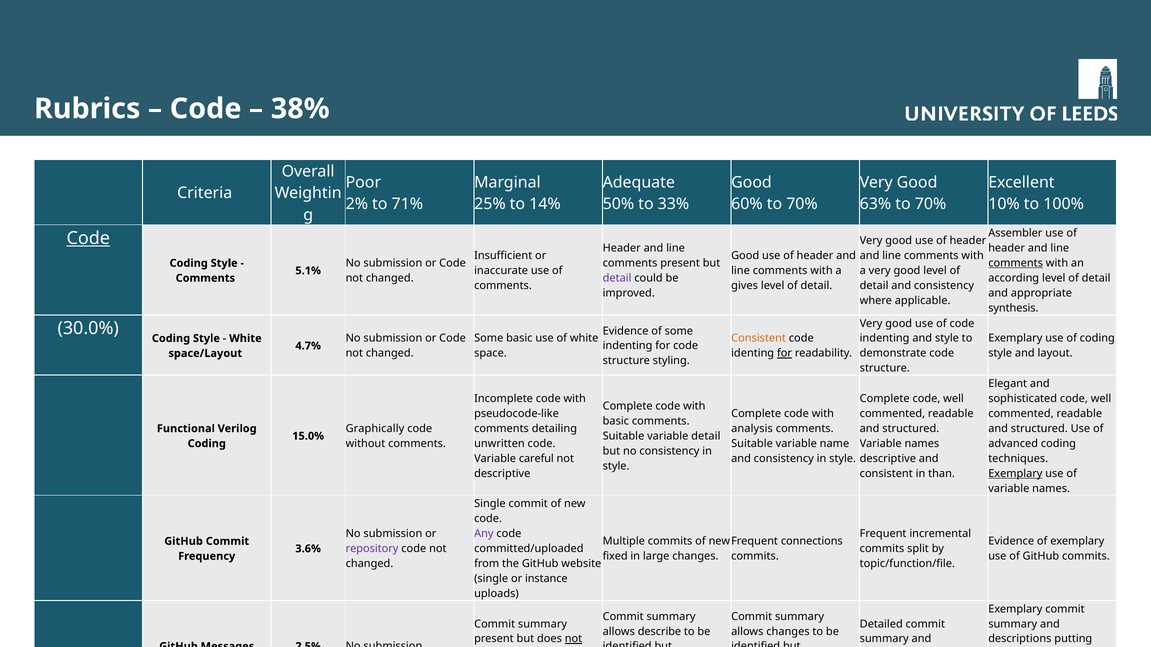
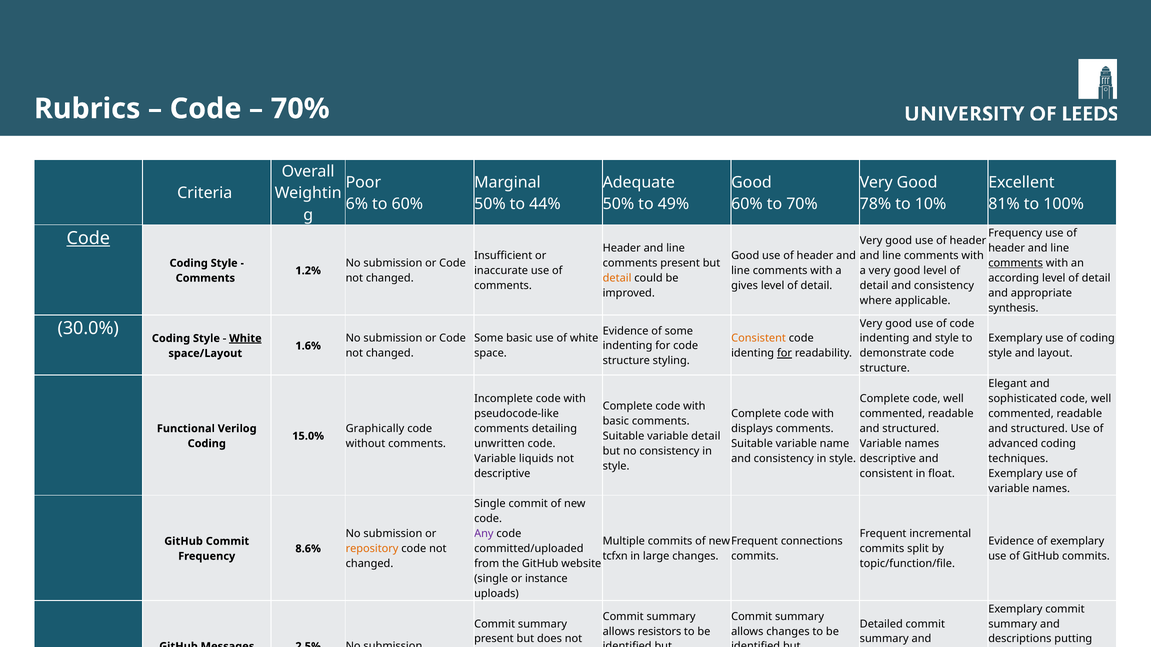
38% at (300, 109): 38% -> 70%
2%: 2% -> 6%
to 71%: 71% -> 60%
25% at (490, 204): 25% -> 50%
14%: 14% -> 44%
33%: 33% -> 49%
63%: 63% -> 78%
70% at (931, 204): 70% -> 10%
10%: 10% -> 81%
Assembler at (1015, 233): Assembler -> Frequency
5.1%: 5.1% -> 1.2%
detail at (617, 278) colour: purple -> orange
White at (245, 339) underline: none -> present
4.7%: 4.7% -> 1.6%
analysis: analysis -> displays
careful: careful -> liquids
than: than -> float
Exemplary at (1015, 474) underline: present -> none
repository colour: purple -> orange
3.6%: 3.6% -> 8.6%
fixed: fixed -> tcfxn
describe: describe -> resistors
not at (574, 639) underline: present -> none
